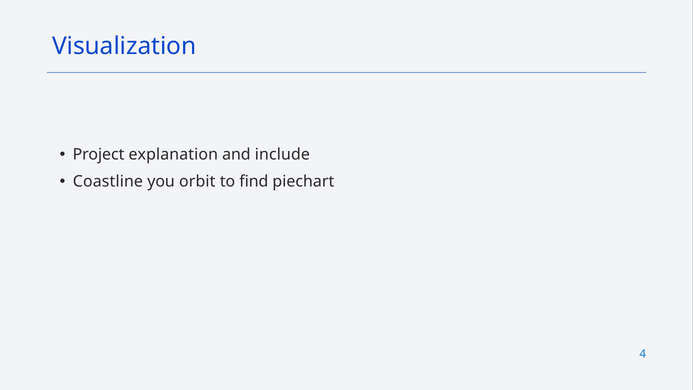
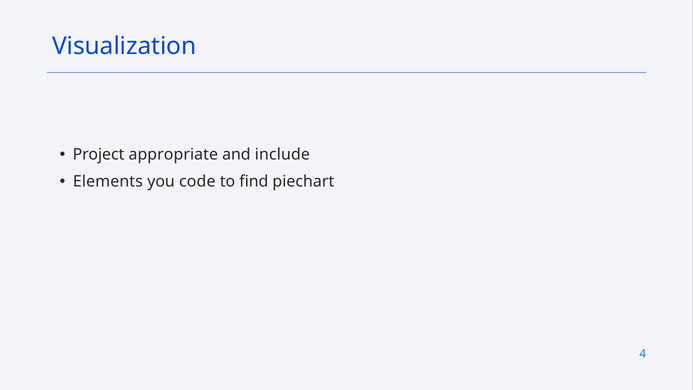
explanation: explanation -> appropriate
Coastline: Coastline -> Elements
orbit: orbit -> code
